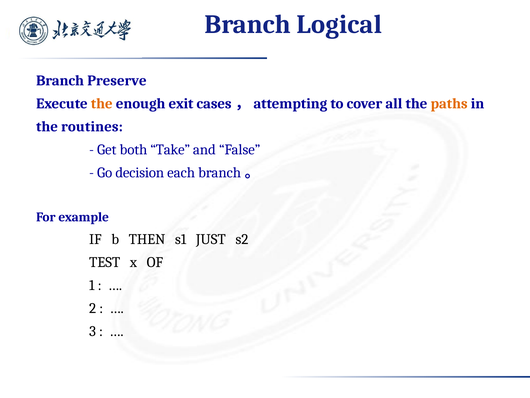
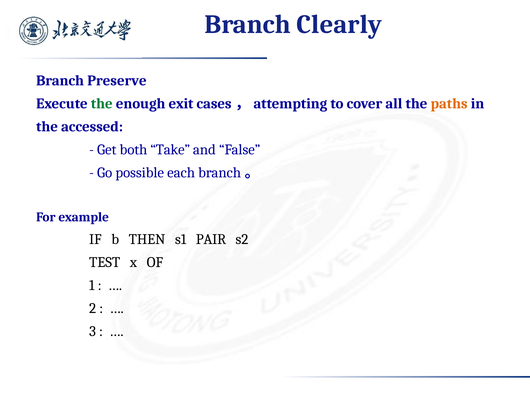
Logical: Logical -> Clearly
the at (102, 104) colour: orange -> green
routines: routines -> accessed
decision: decision -> possible
JUST: JUST -> PAIR
